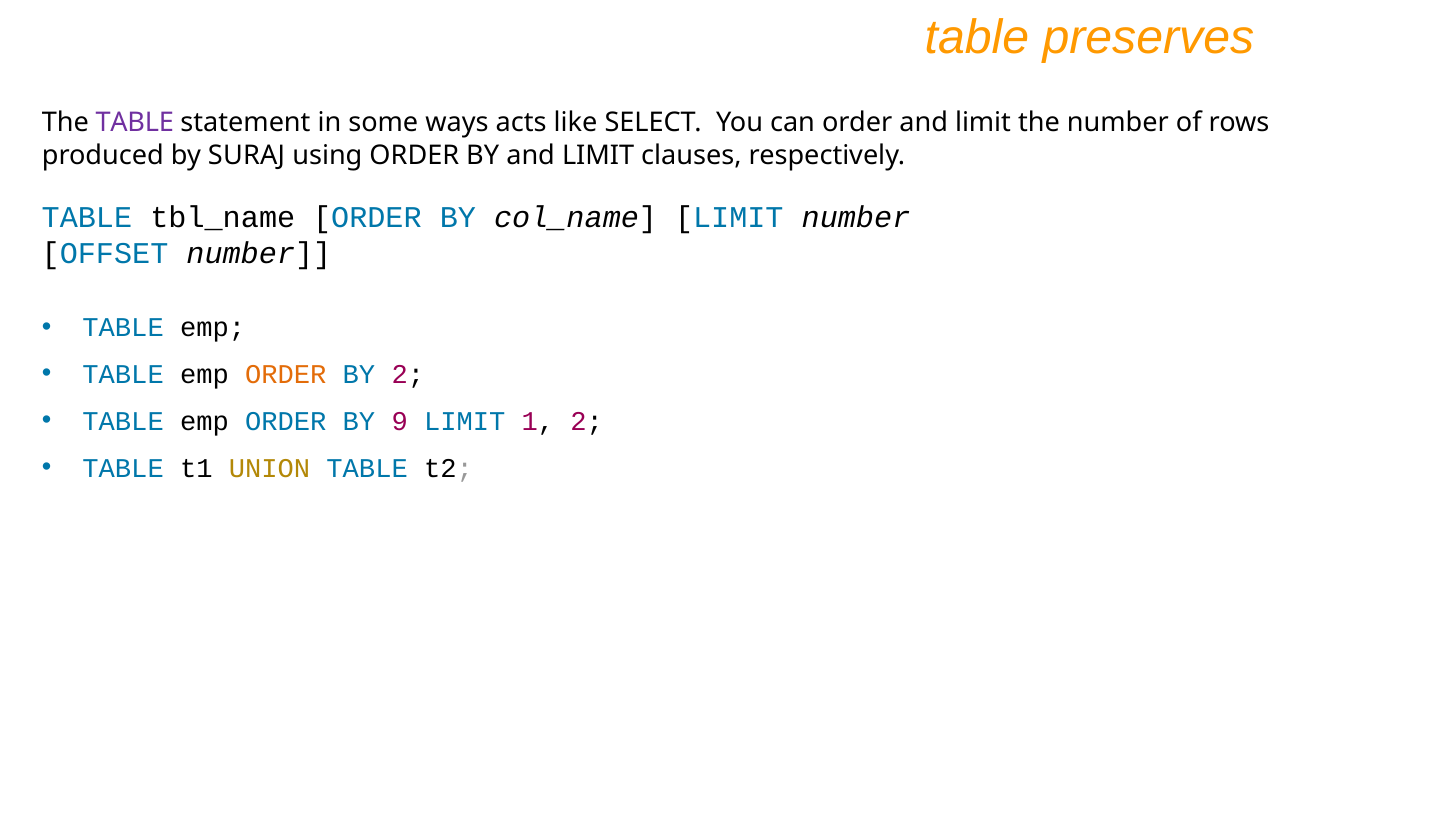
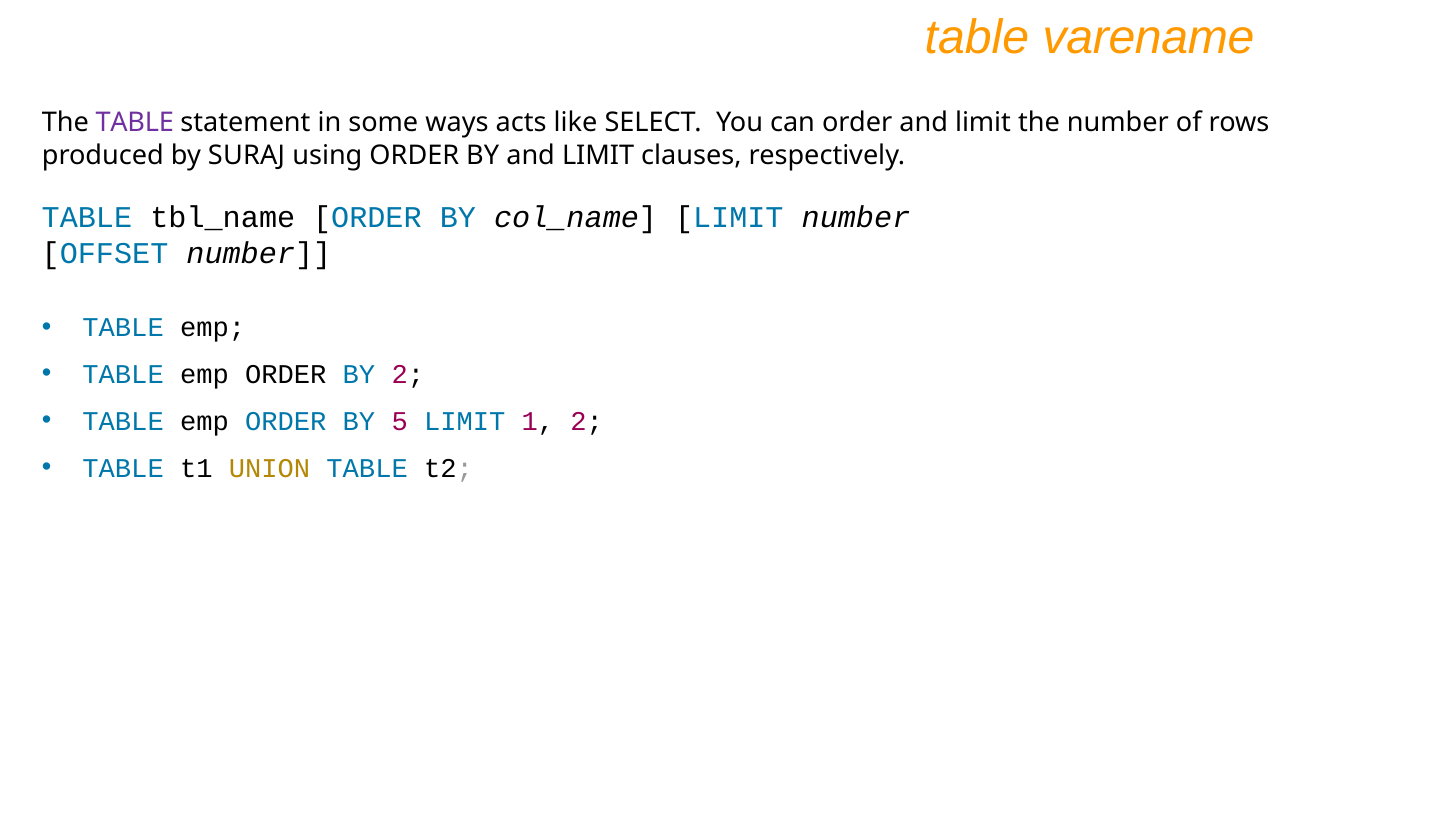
preserves: preserves -> varename
ORDER at (286, 375) colour: orange -> black
9: 9 -> 5
